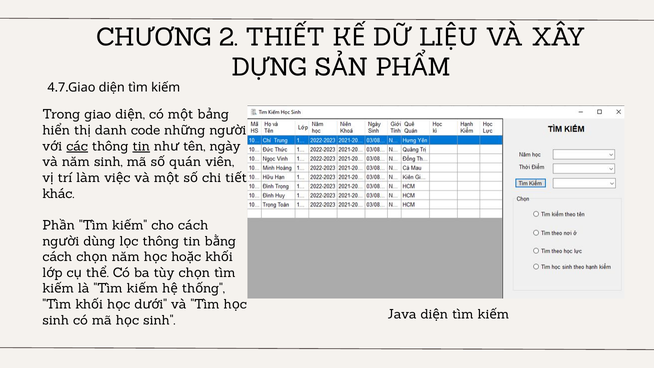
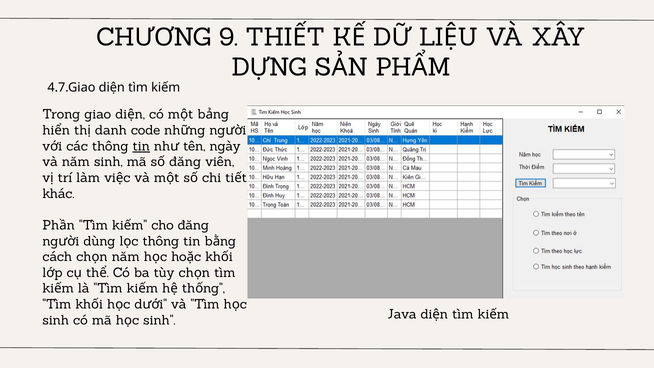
2: 2 -> 9
các underline: present -> none
quán at (185, 162): quán -> đăng
cho cách: cách -> đăng
